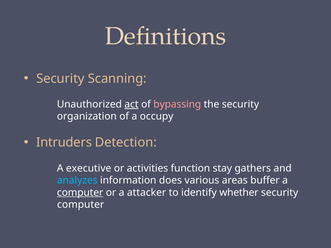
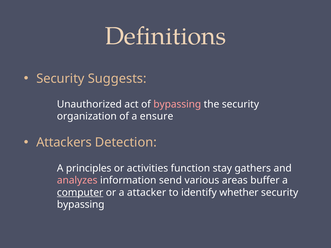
Scanning: Scanning -> Suggests
act underline: present -> none
occupy: occupy -> ensure
Intruders: Intruders -> Attackers
executive: executive -> principles
analyzes colour: light blue -> pink
does: does -> send
computer at (81, 205): computer -> bypassing
